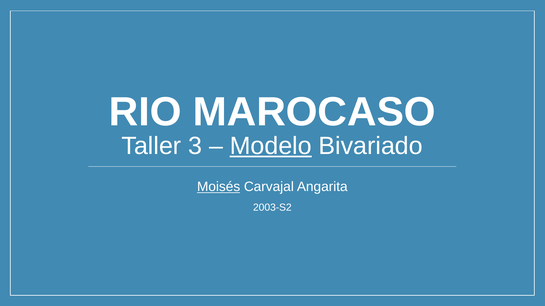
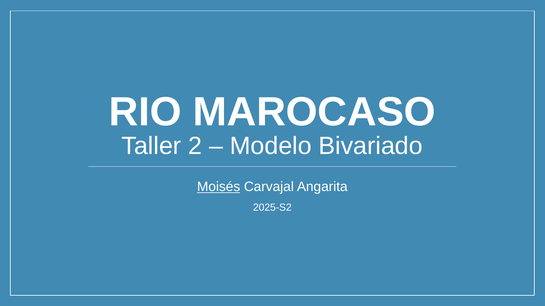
3: 3 -> 2
Modelo underline: present -> none
2003-S2: 2003-S2 -> 2025-S2
